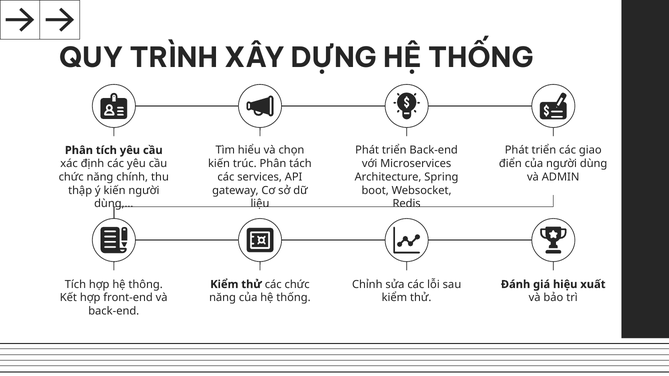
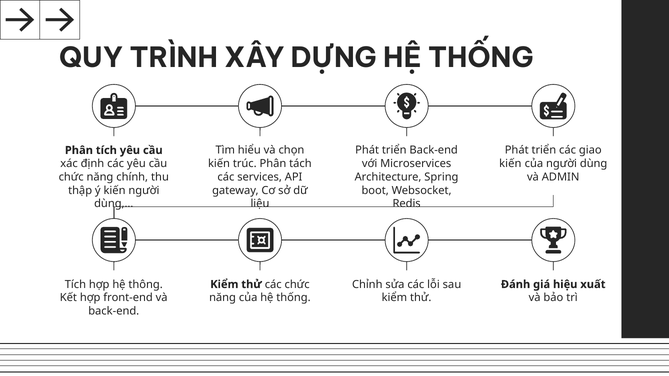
điển at (510, 164): điển -> kiến
